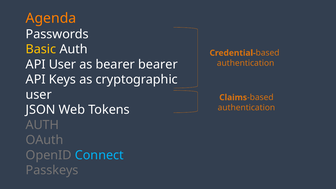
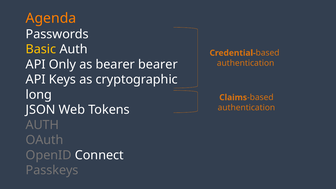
API User: User -> Only
user at (39, 95): user -> long
Connect colour: light blue -> white
